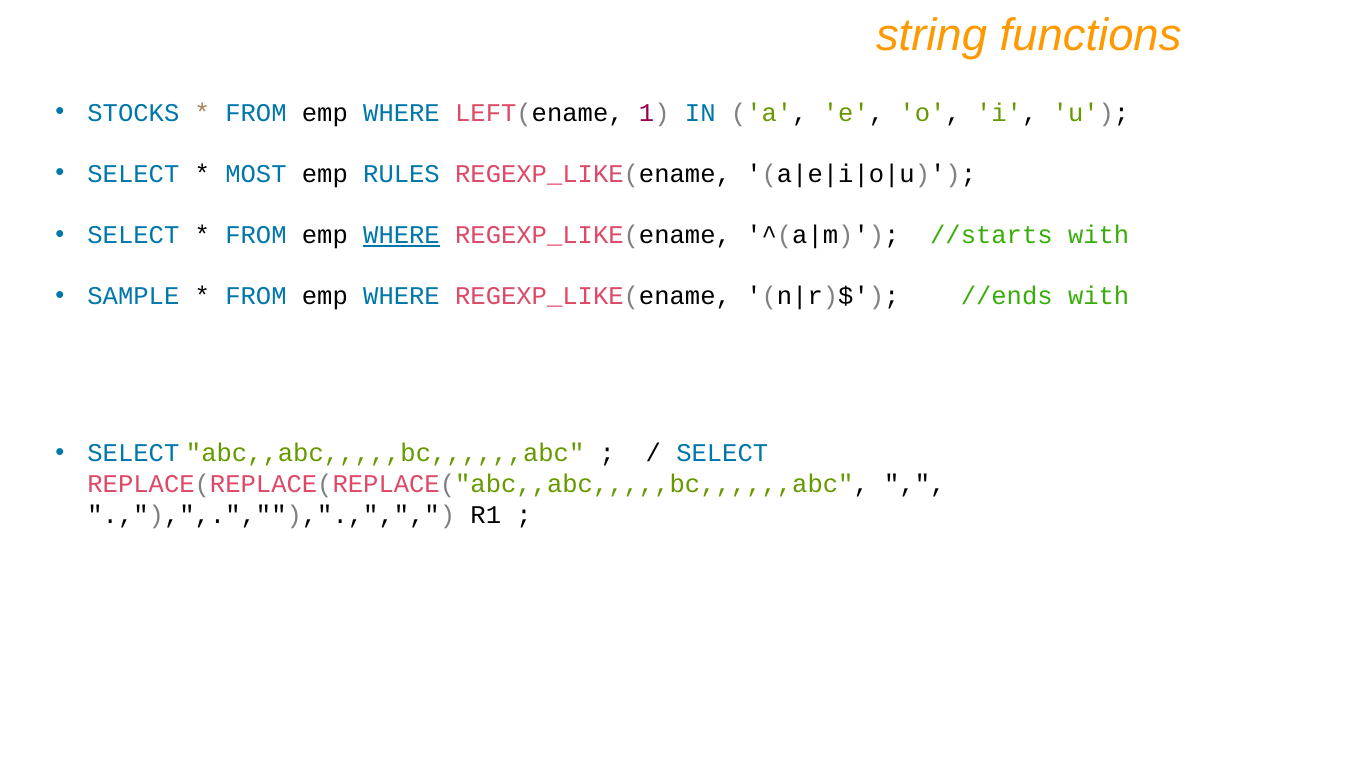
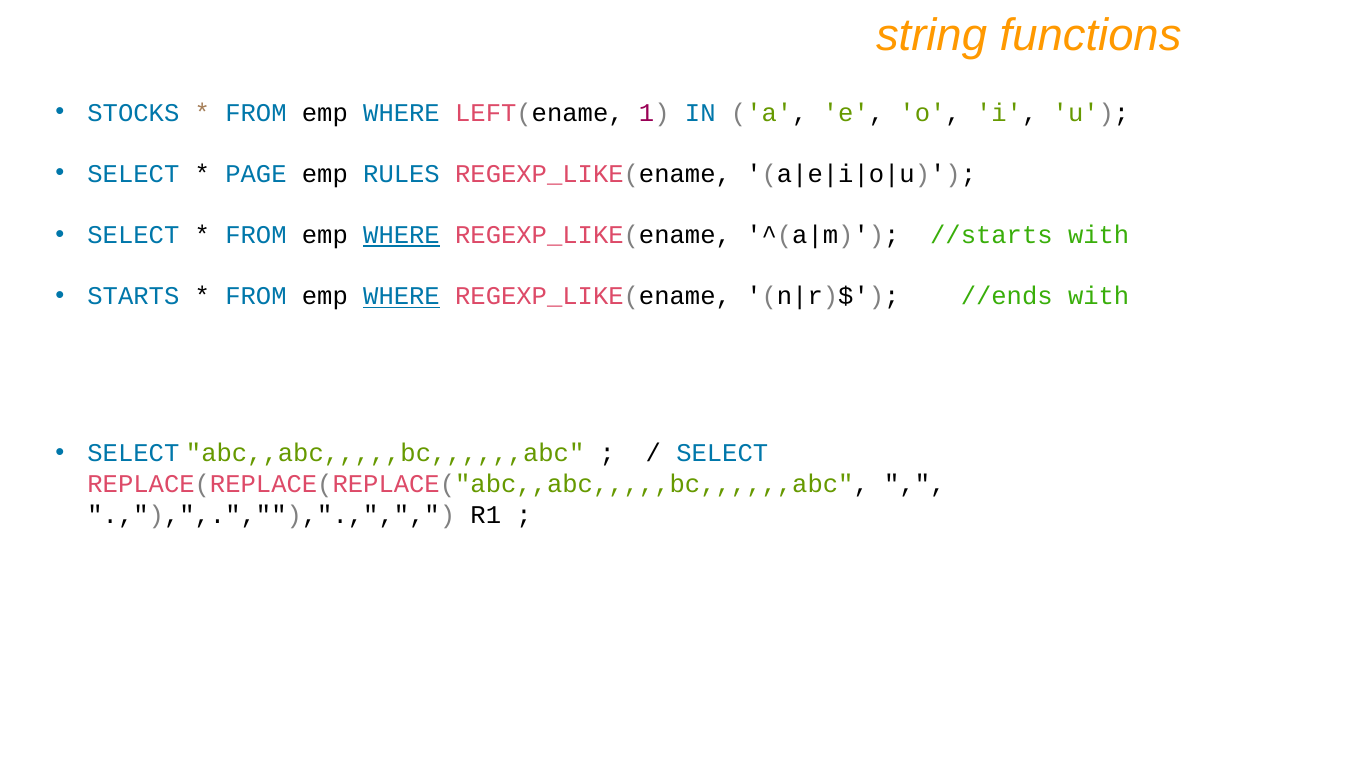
MOST: MOST -> PAGE
SAMPLE: SAMPLE -> STARTS
WHERE at (401, 297) underline: none -> present
